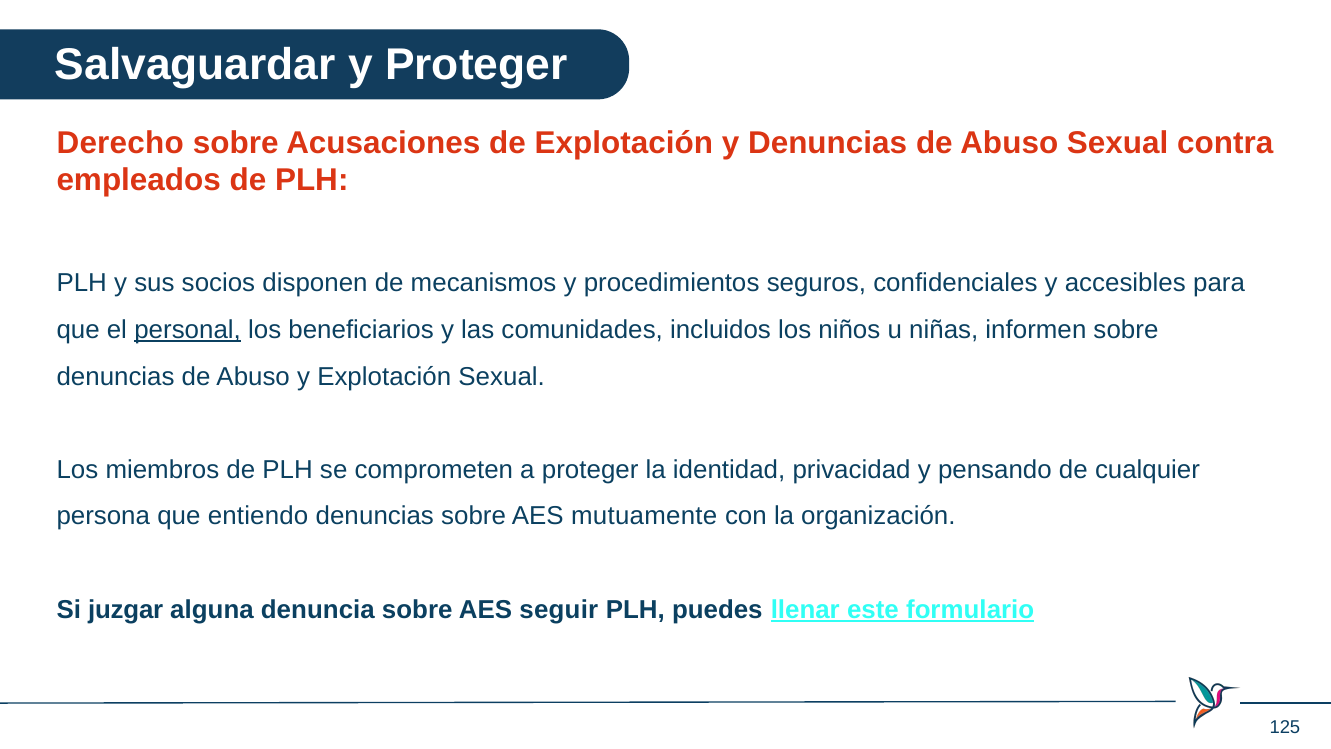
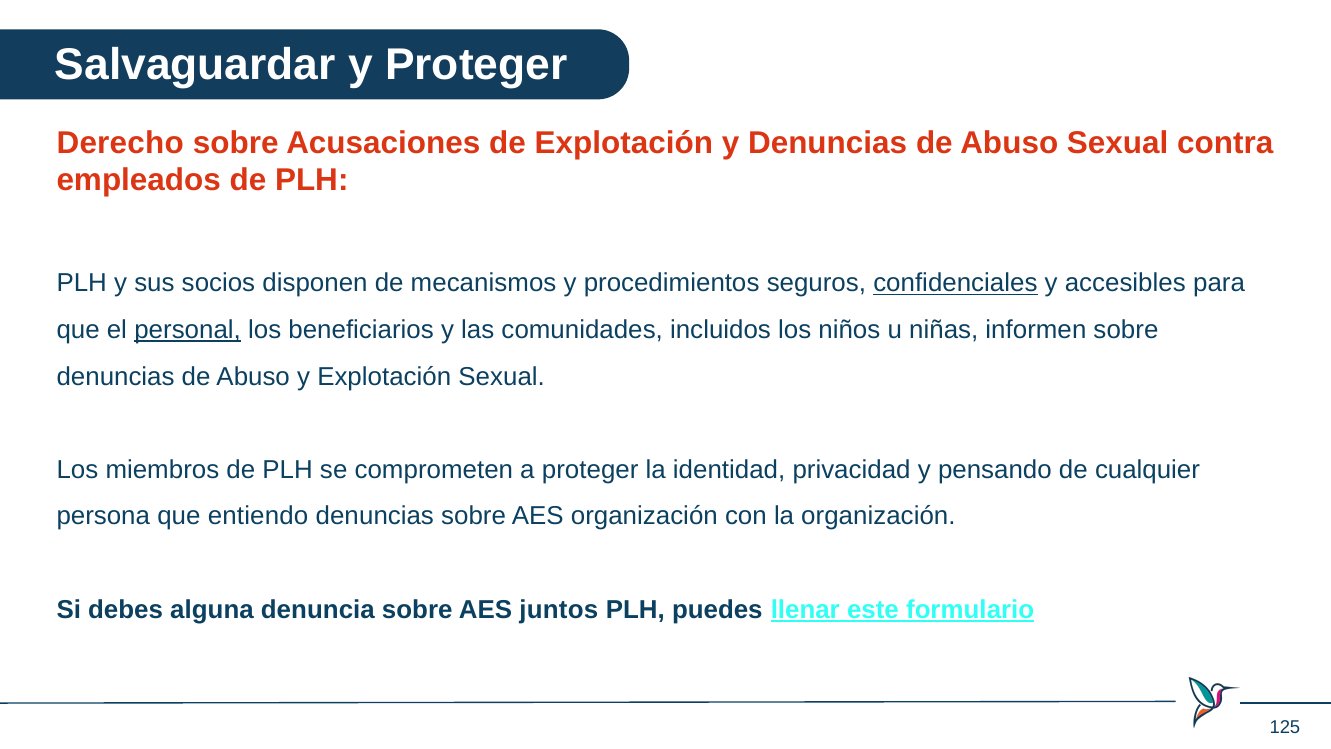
confidenciales underline: none -> present
AES mutuamente: mutuamente -> organización
juzgar: juzgar -> debes
seguir: seguir -> juntos
